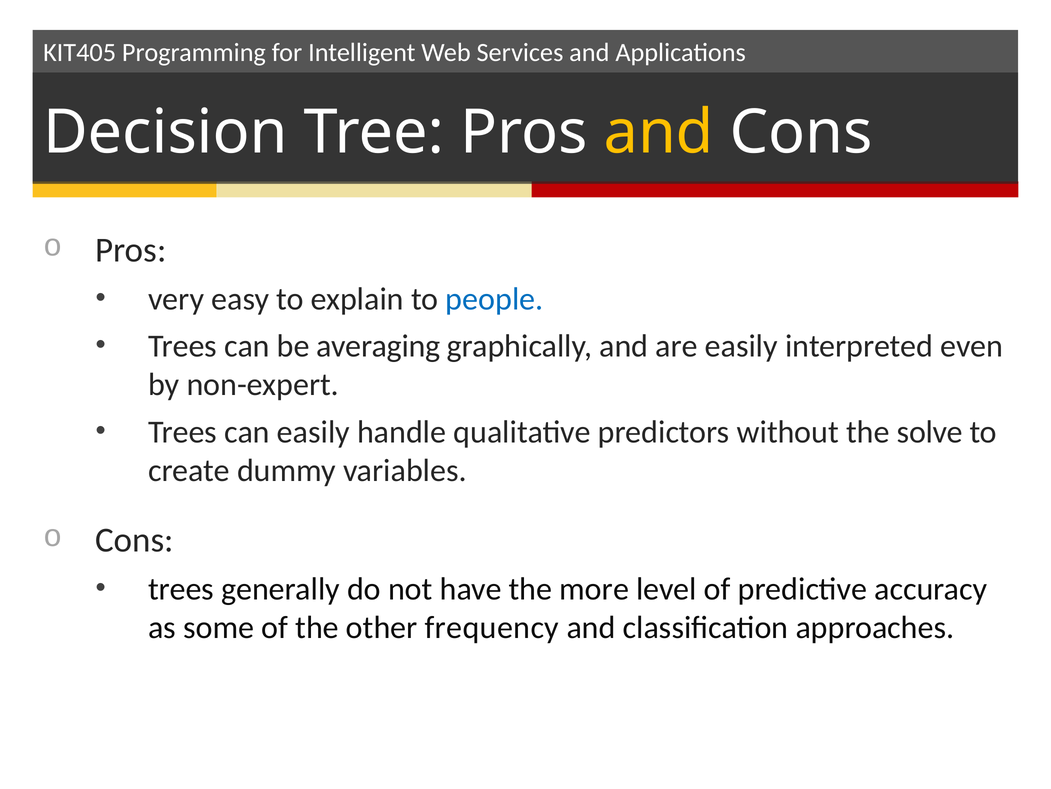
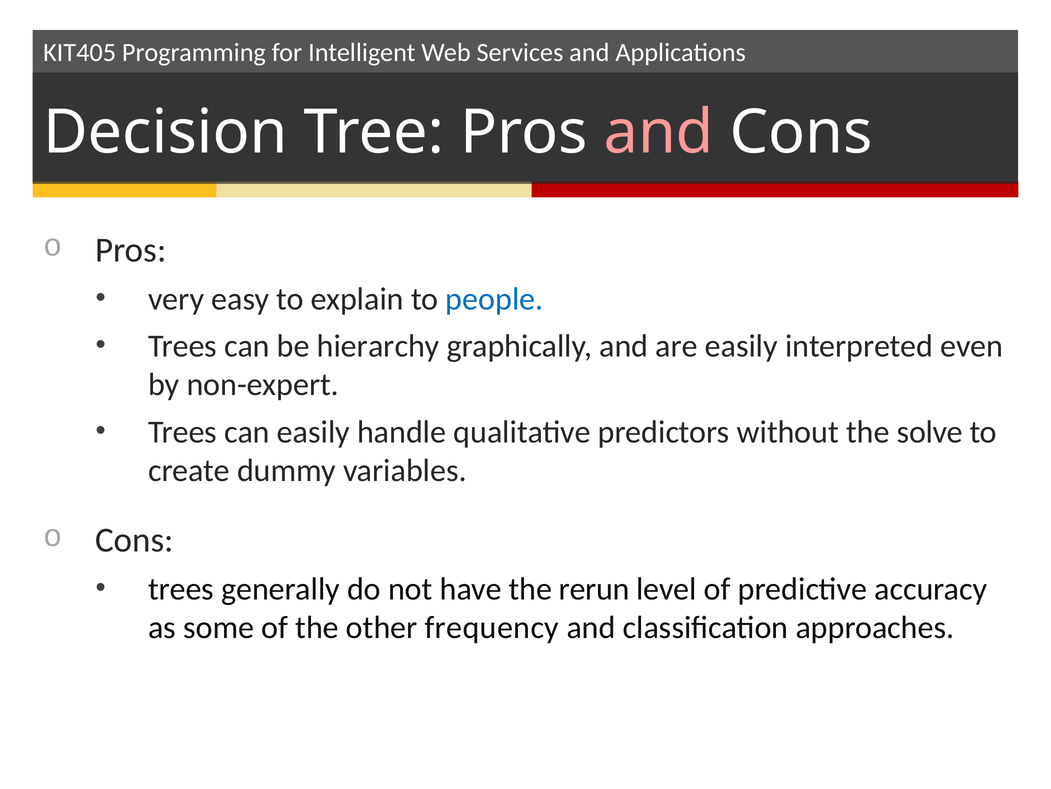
and at (659, 132) colour: yellow -> pink
averaging: averaging -> hierarchy
more: more -> rerun
